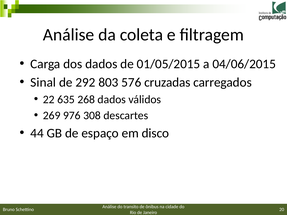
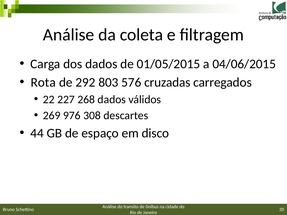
Sinal: Sinal -> Rota
635: 635 -> 227
